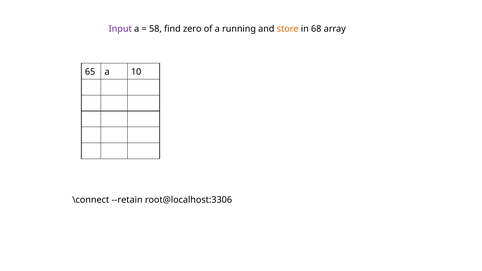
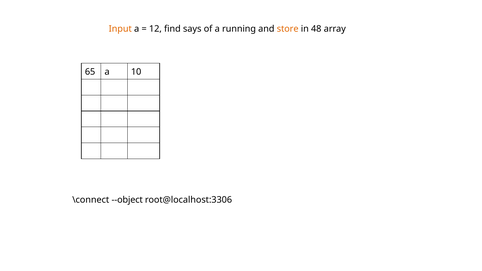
Input colour: purple -> orange
58: 58 -> 12
zero: zero -> says
68: 68 -> 48
--retain: --retain -> --object
